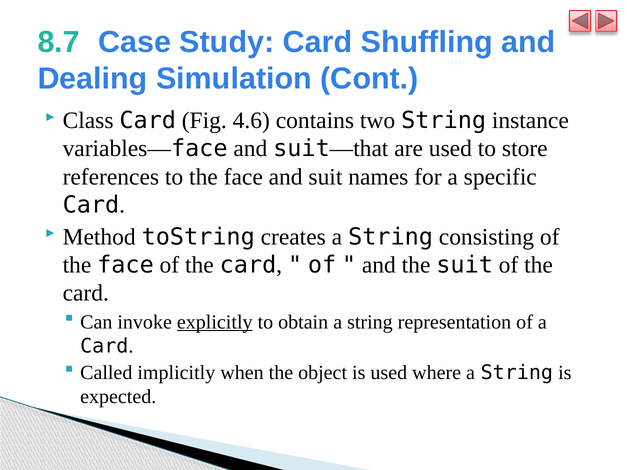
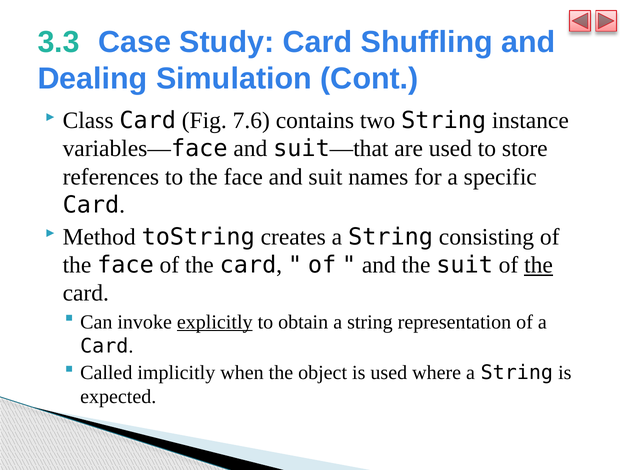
8.7: 8.7 -> 3.3
4.6: 4.6 -> 7.6
the at (538, 265) underline: none -> present
